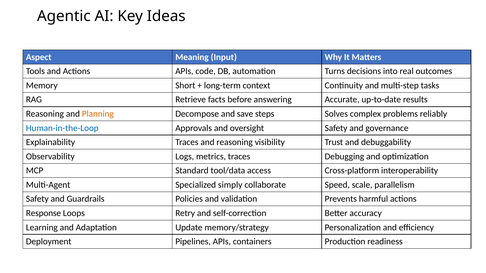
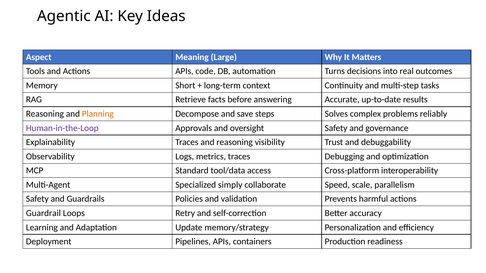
Input: Input -> Large
Human-in-the-Loop colour: blue -> purple
Response: Response -> Guardrail
